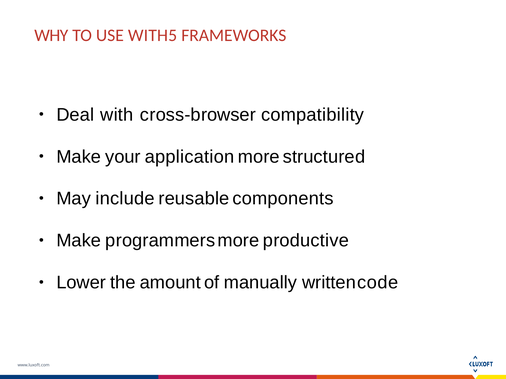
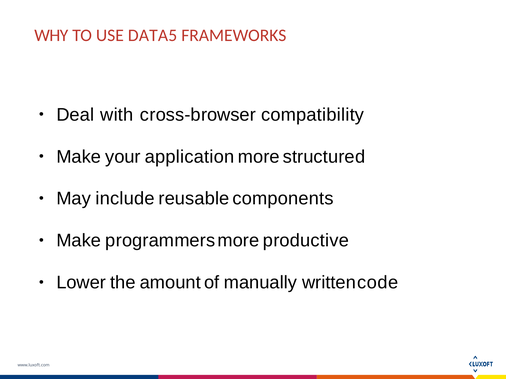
WITH5: WITH5 -> DATA5
